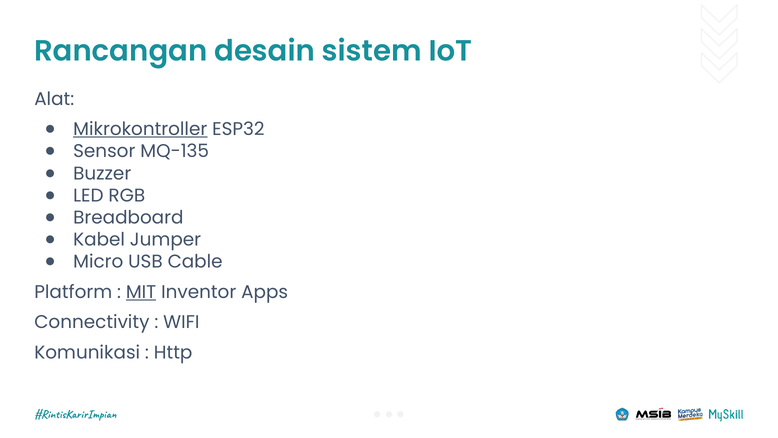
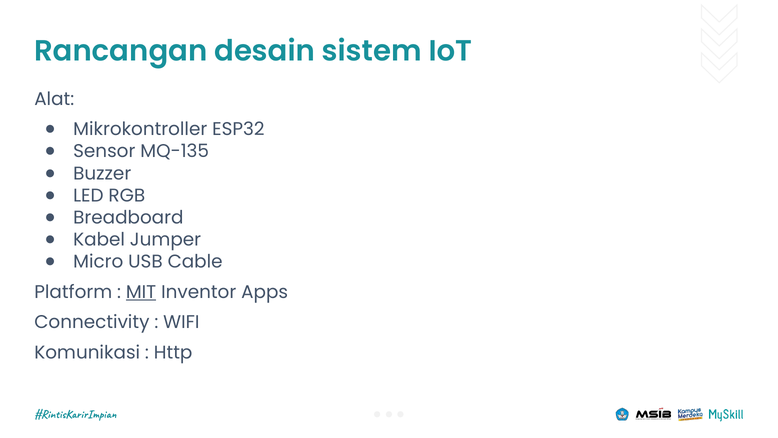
Mikrokontroller underline: present -> none
